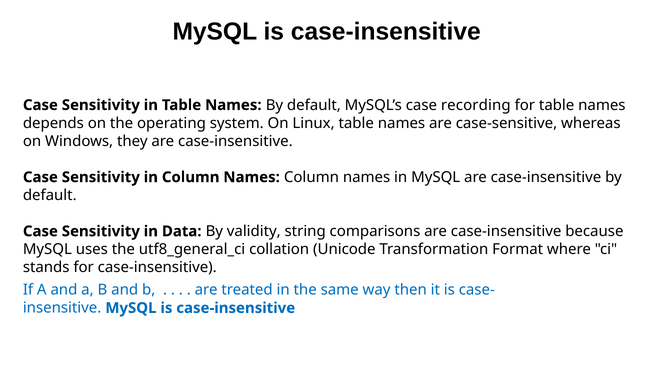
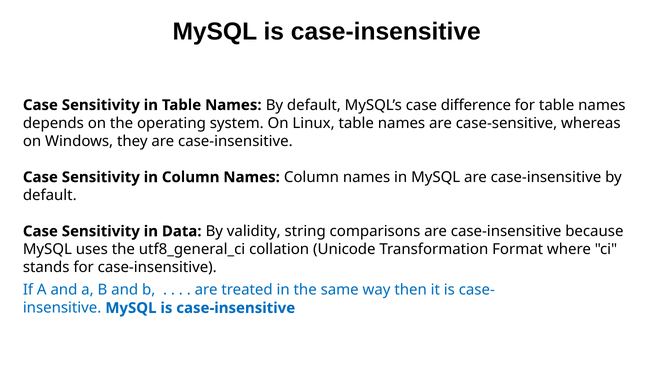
recording: recording -> difference
